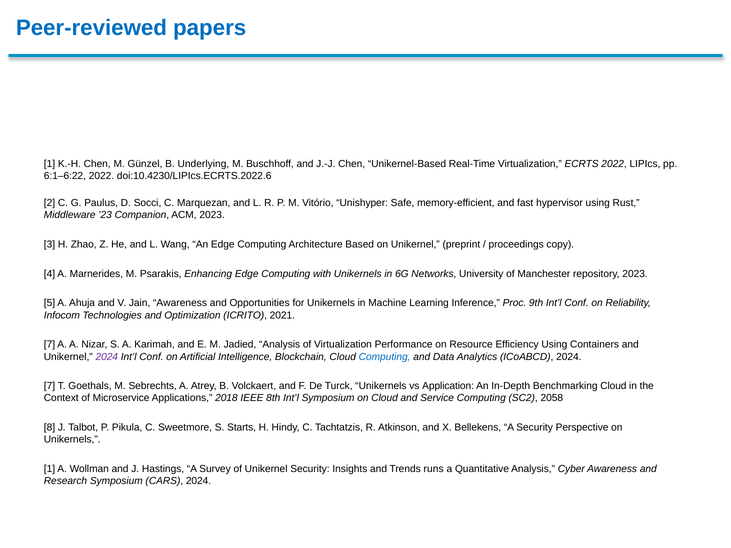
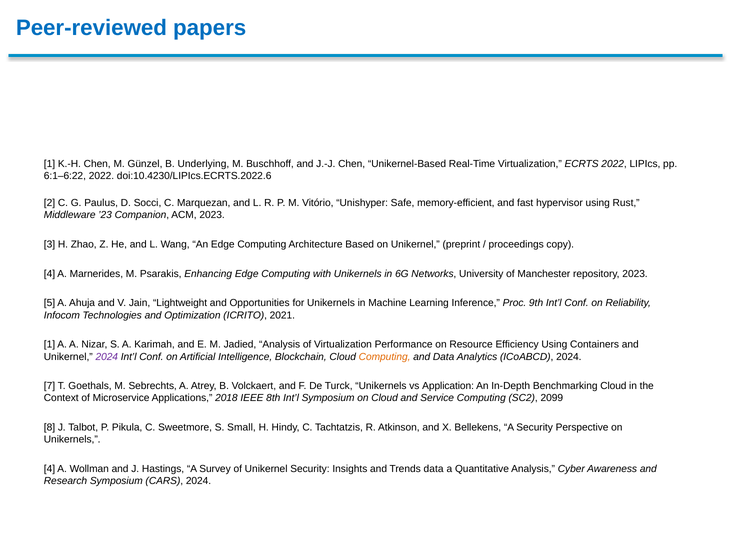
Jain Awareness: Awareness -> Lightweight
7 at (49, 345): 7 -> 1
Computing at (385, 357) colour: blue -> orange
2058: 2058 -> 2099
Starts: Starts -> Small
1 at (49, 469): 1 -> 4
Trends runs: runs -> data
